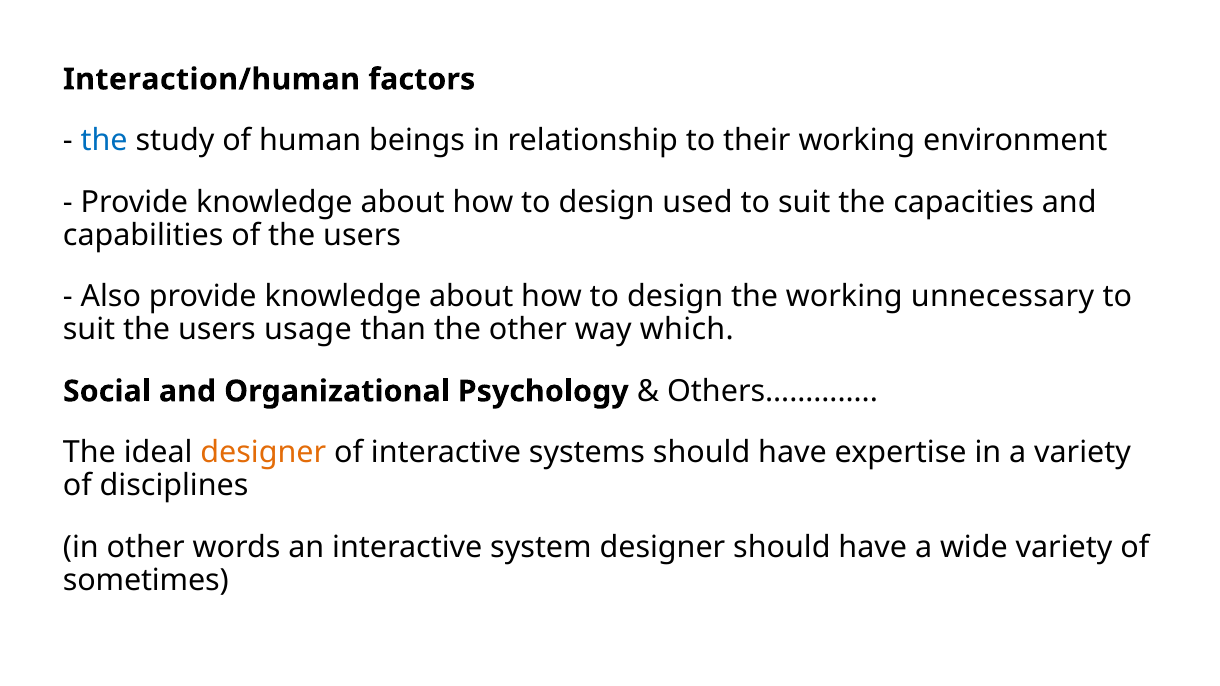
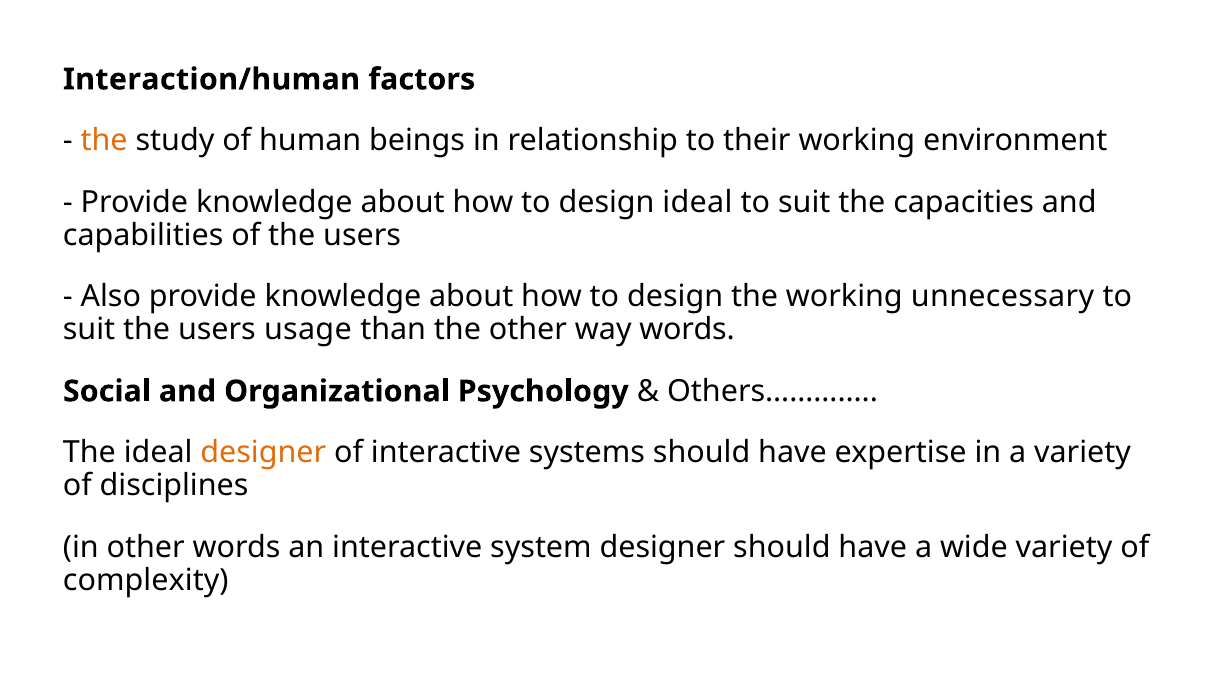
the at (104, 141) colour: blue -> orange
design used: used -> ideal
way which: which -> words
sometimes: sometimes -> complexity
